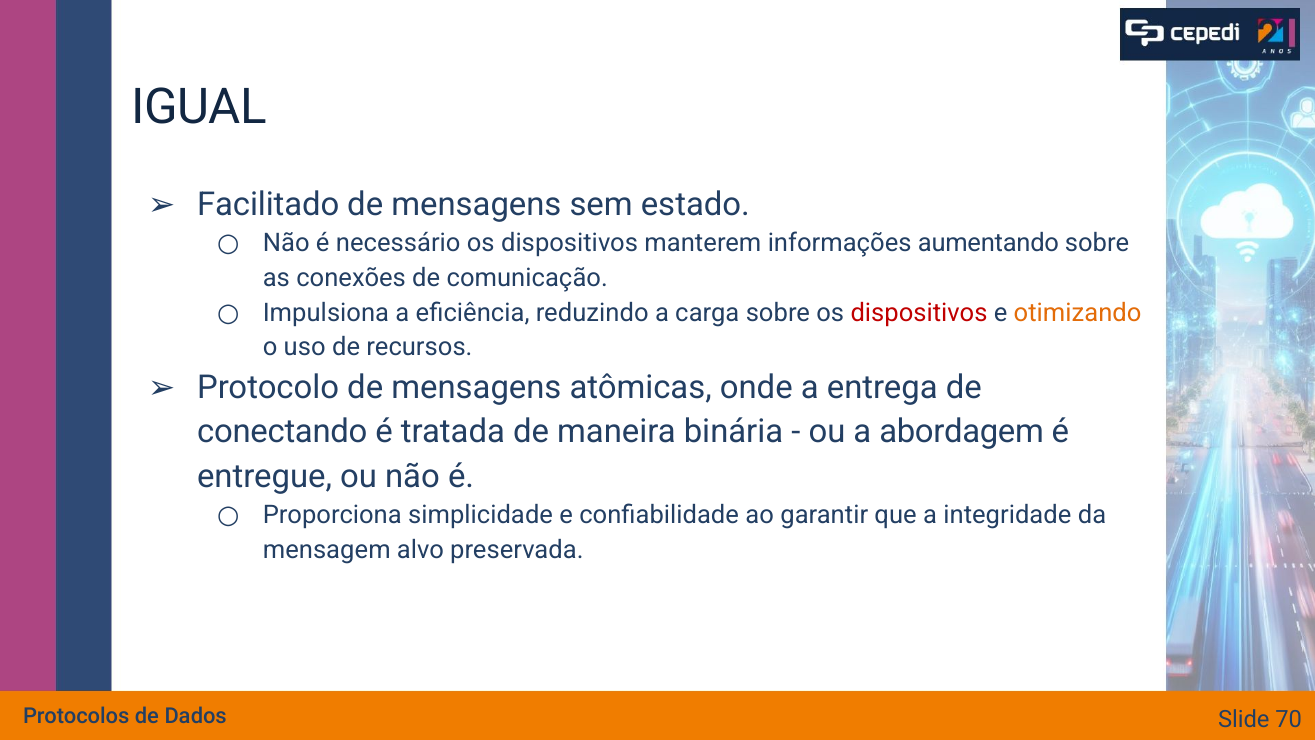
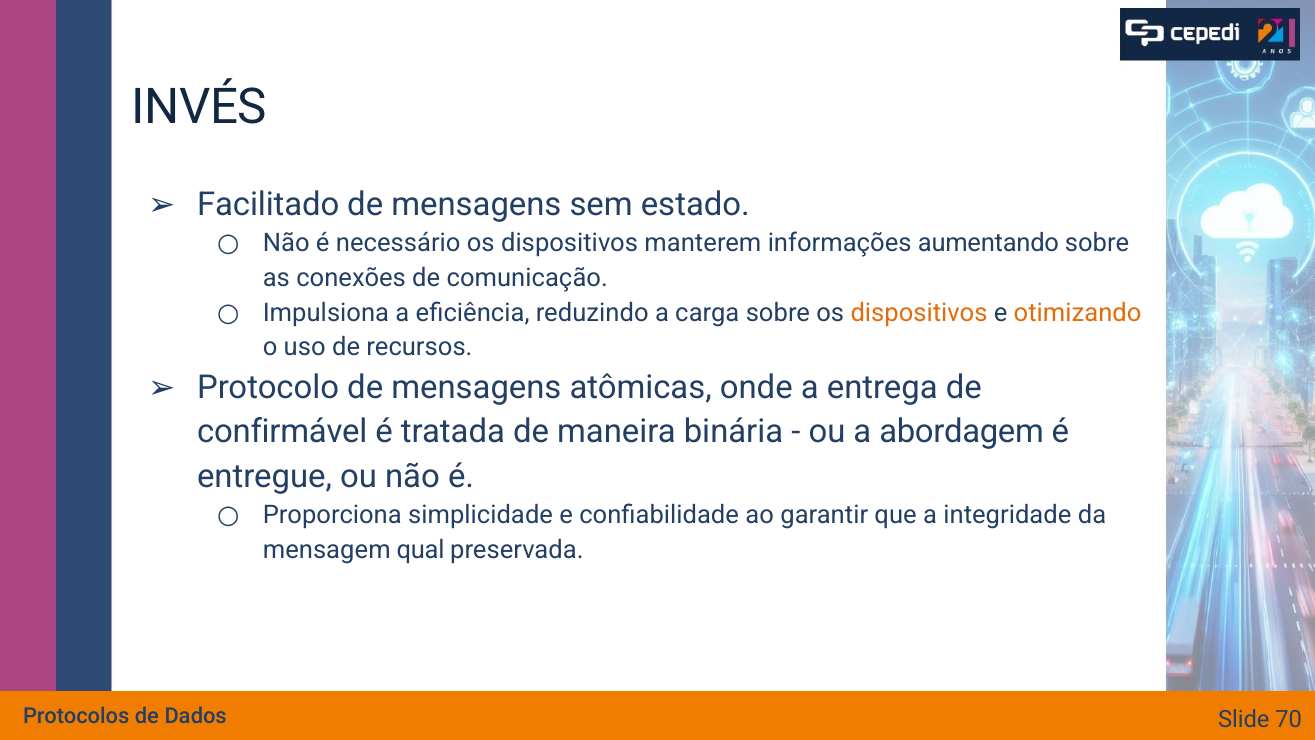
IGUAL: IGUAL -> INVÉS
dispositivos at (919, 313) colour: red -> orange
conectando: conectando -> confirmável
alvo: alvo -> qual
